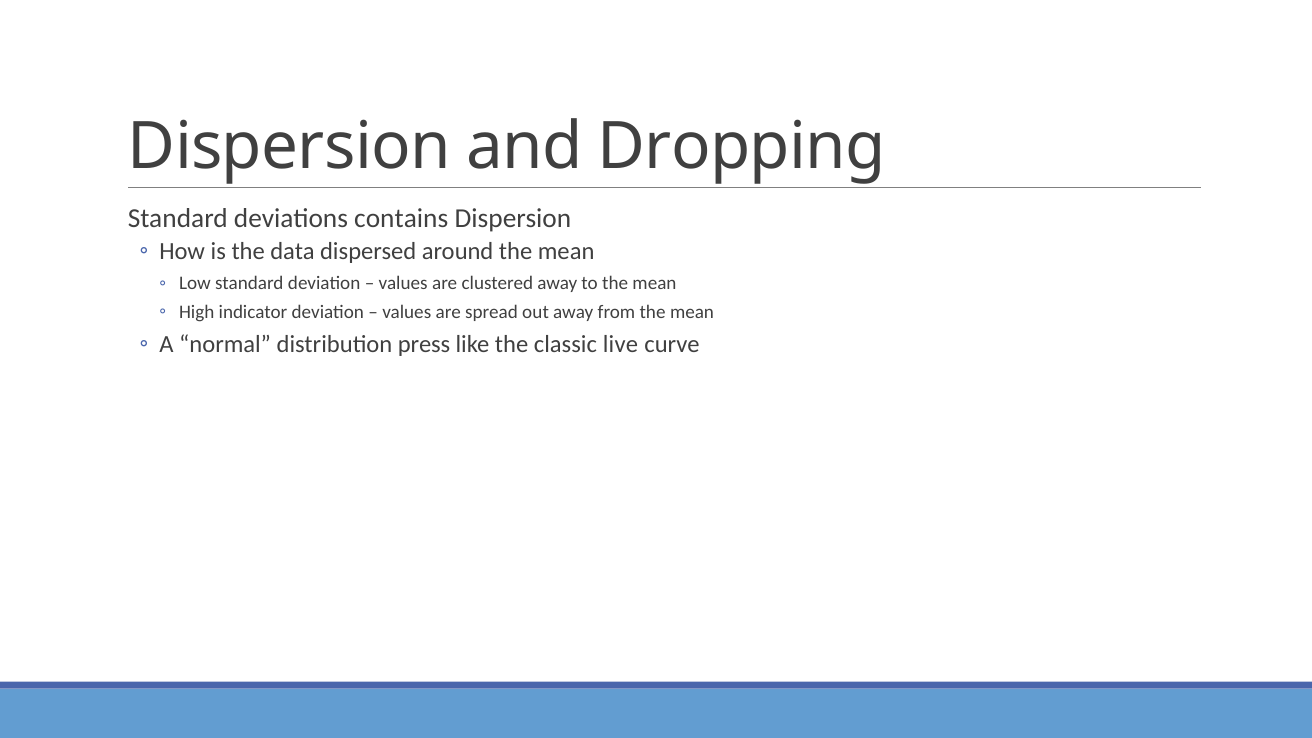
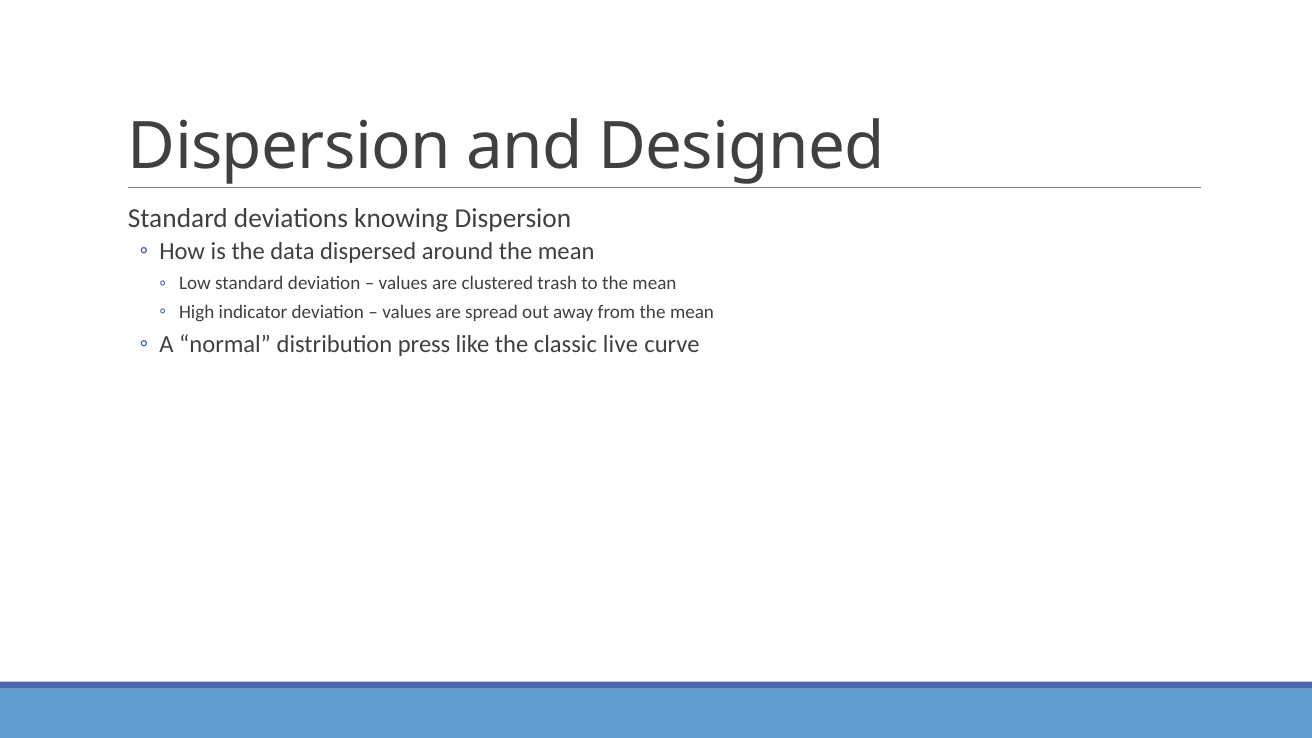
Dropping: Dropping -> Designed
contains: contains -> knowing
clustered away: away -> trash
